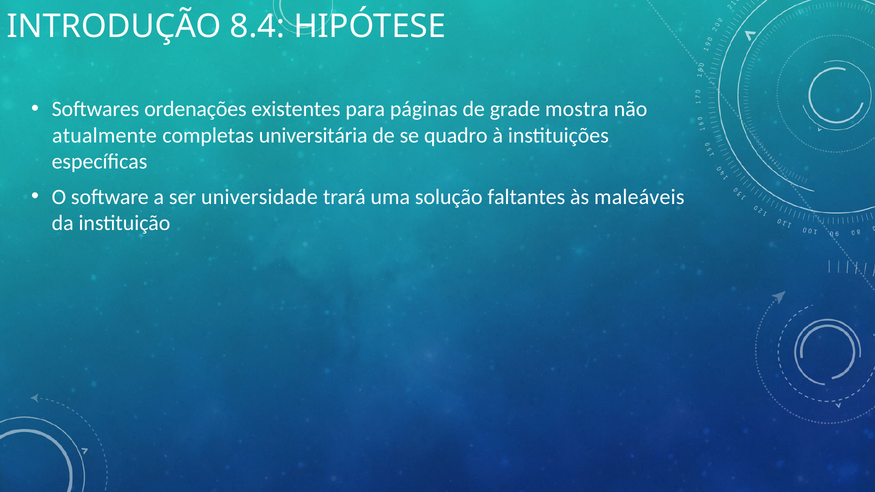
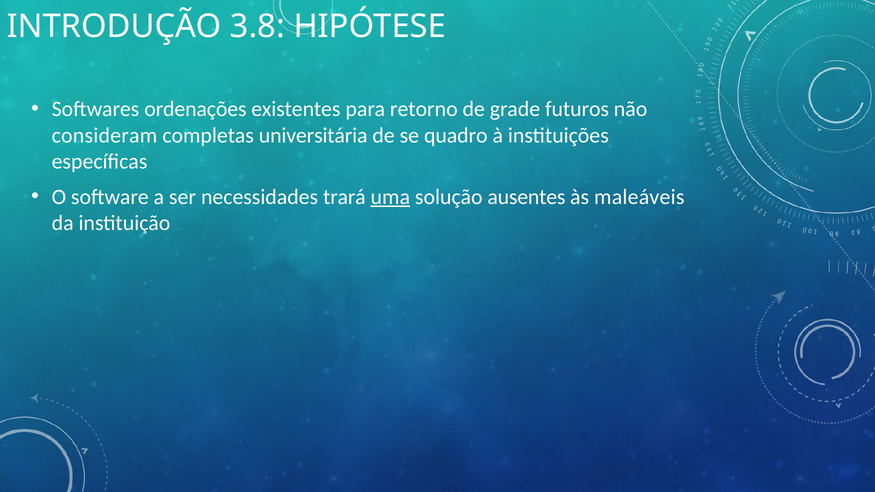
8.4: 8.4 -> 3.8
páginas: páginas -> retorno
mostra: mostra -> futuros
atualmente: atualmente -> consideram
universidade: universidade -> necessidades
uma underline: none -> present
faltantes: faltantes -> ausentes
